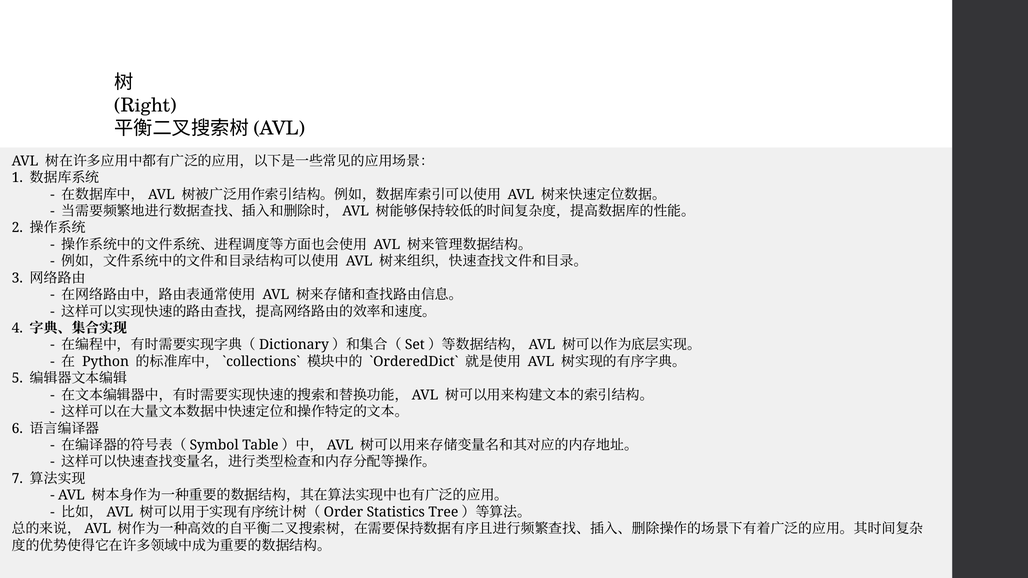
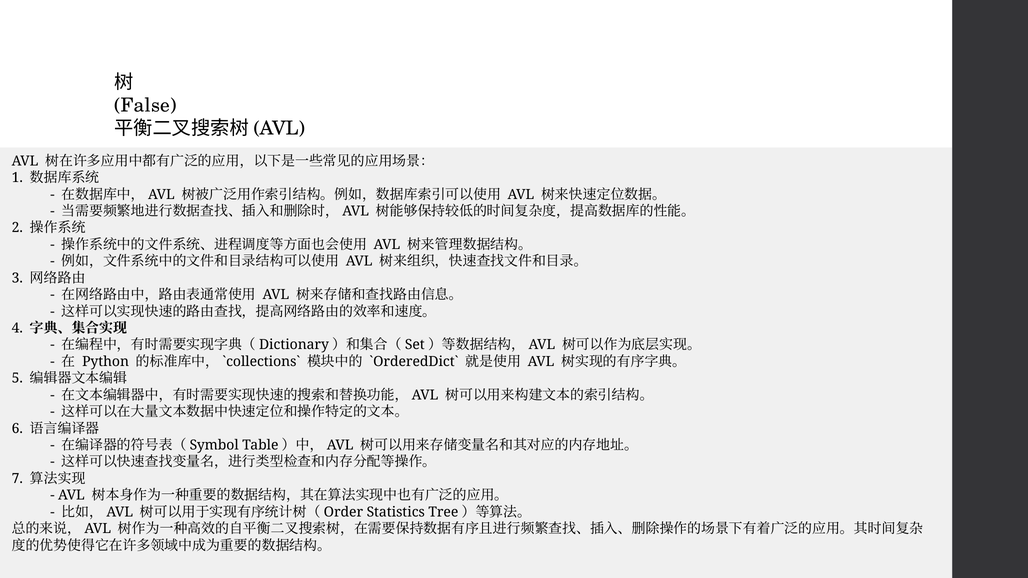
Right: Right -> False
